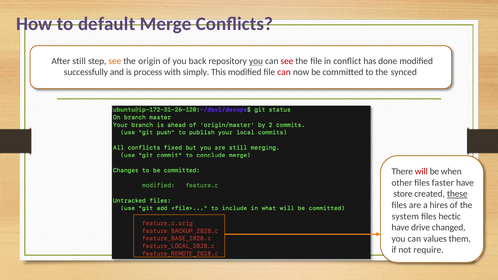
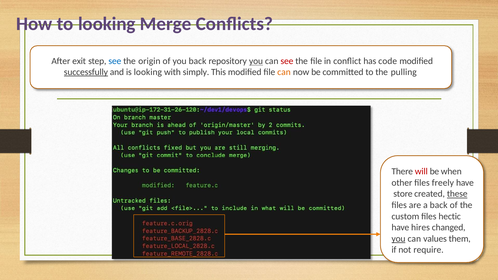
to default: default -> looking
still: still -> exit
see at (115, 61) colour: orange -> blue
done: done -> code
successfully underline: none -> present
is process: process -> looking
can at (284, 72) colour: red -> orange
synced: synced -> pulling
faster: faster -> freely
a hires: hires -> back
system: system -> custom
drive: drive -> hires
you at (398, 239) underline: none -> present
